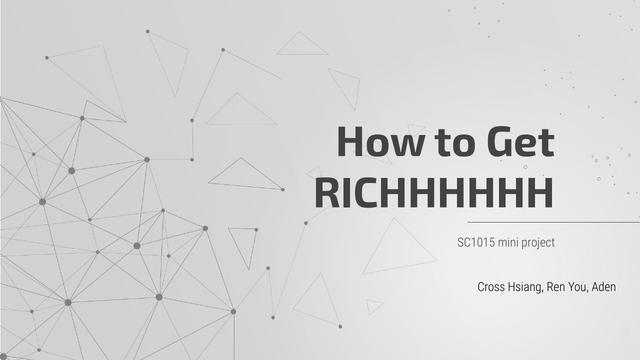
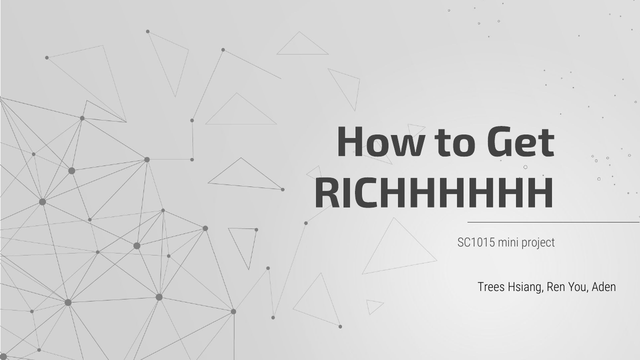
Cross: Cross -> Trees
